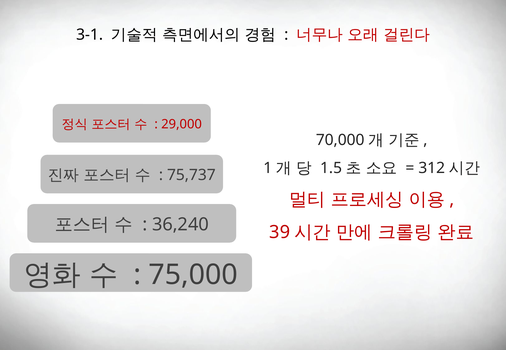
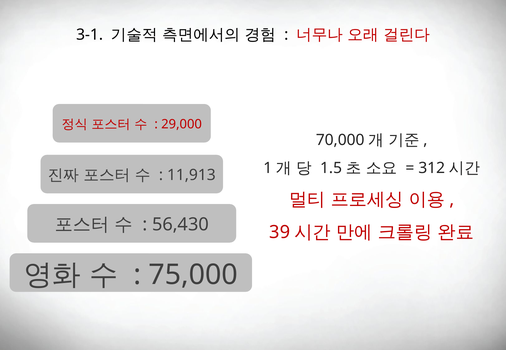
75,737: 75,737 -> 11,913
36,240: 36,240 -> 56,430
